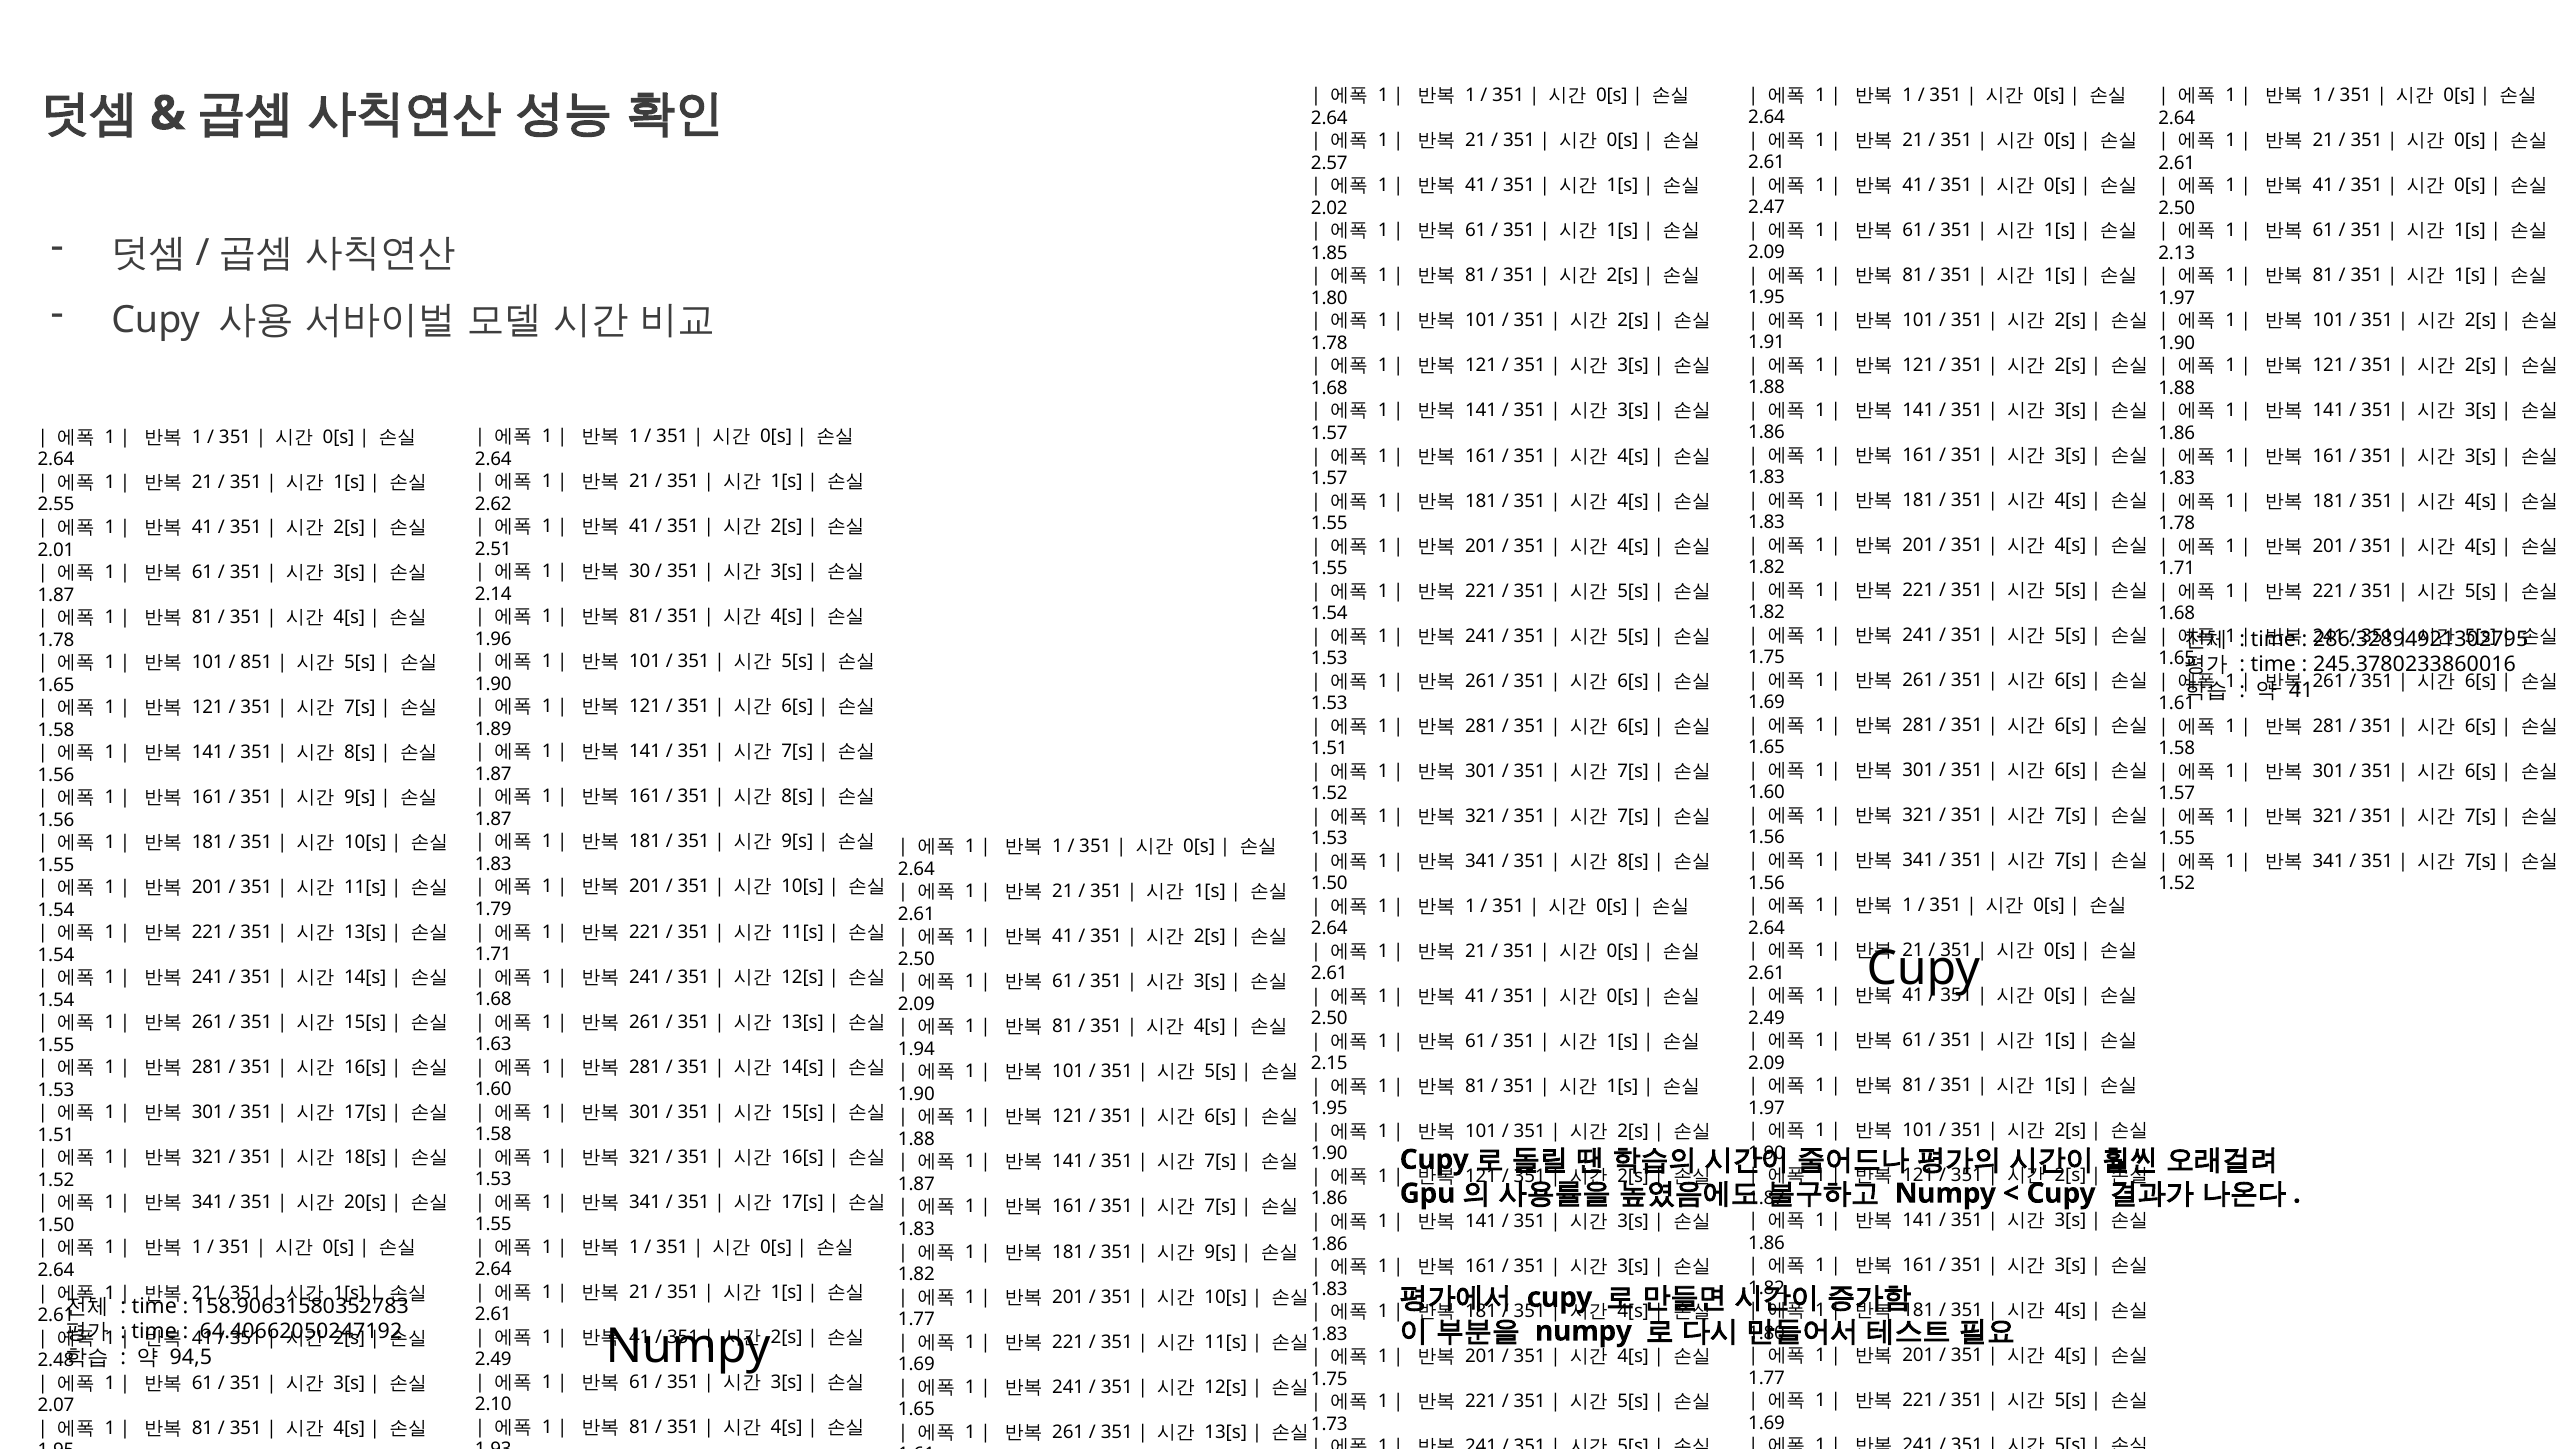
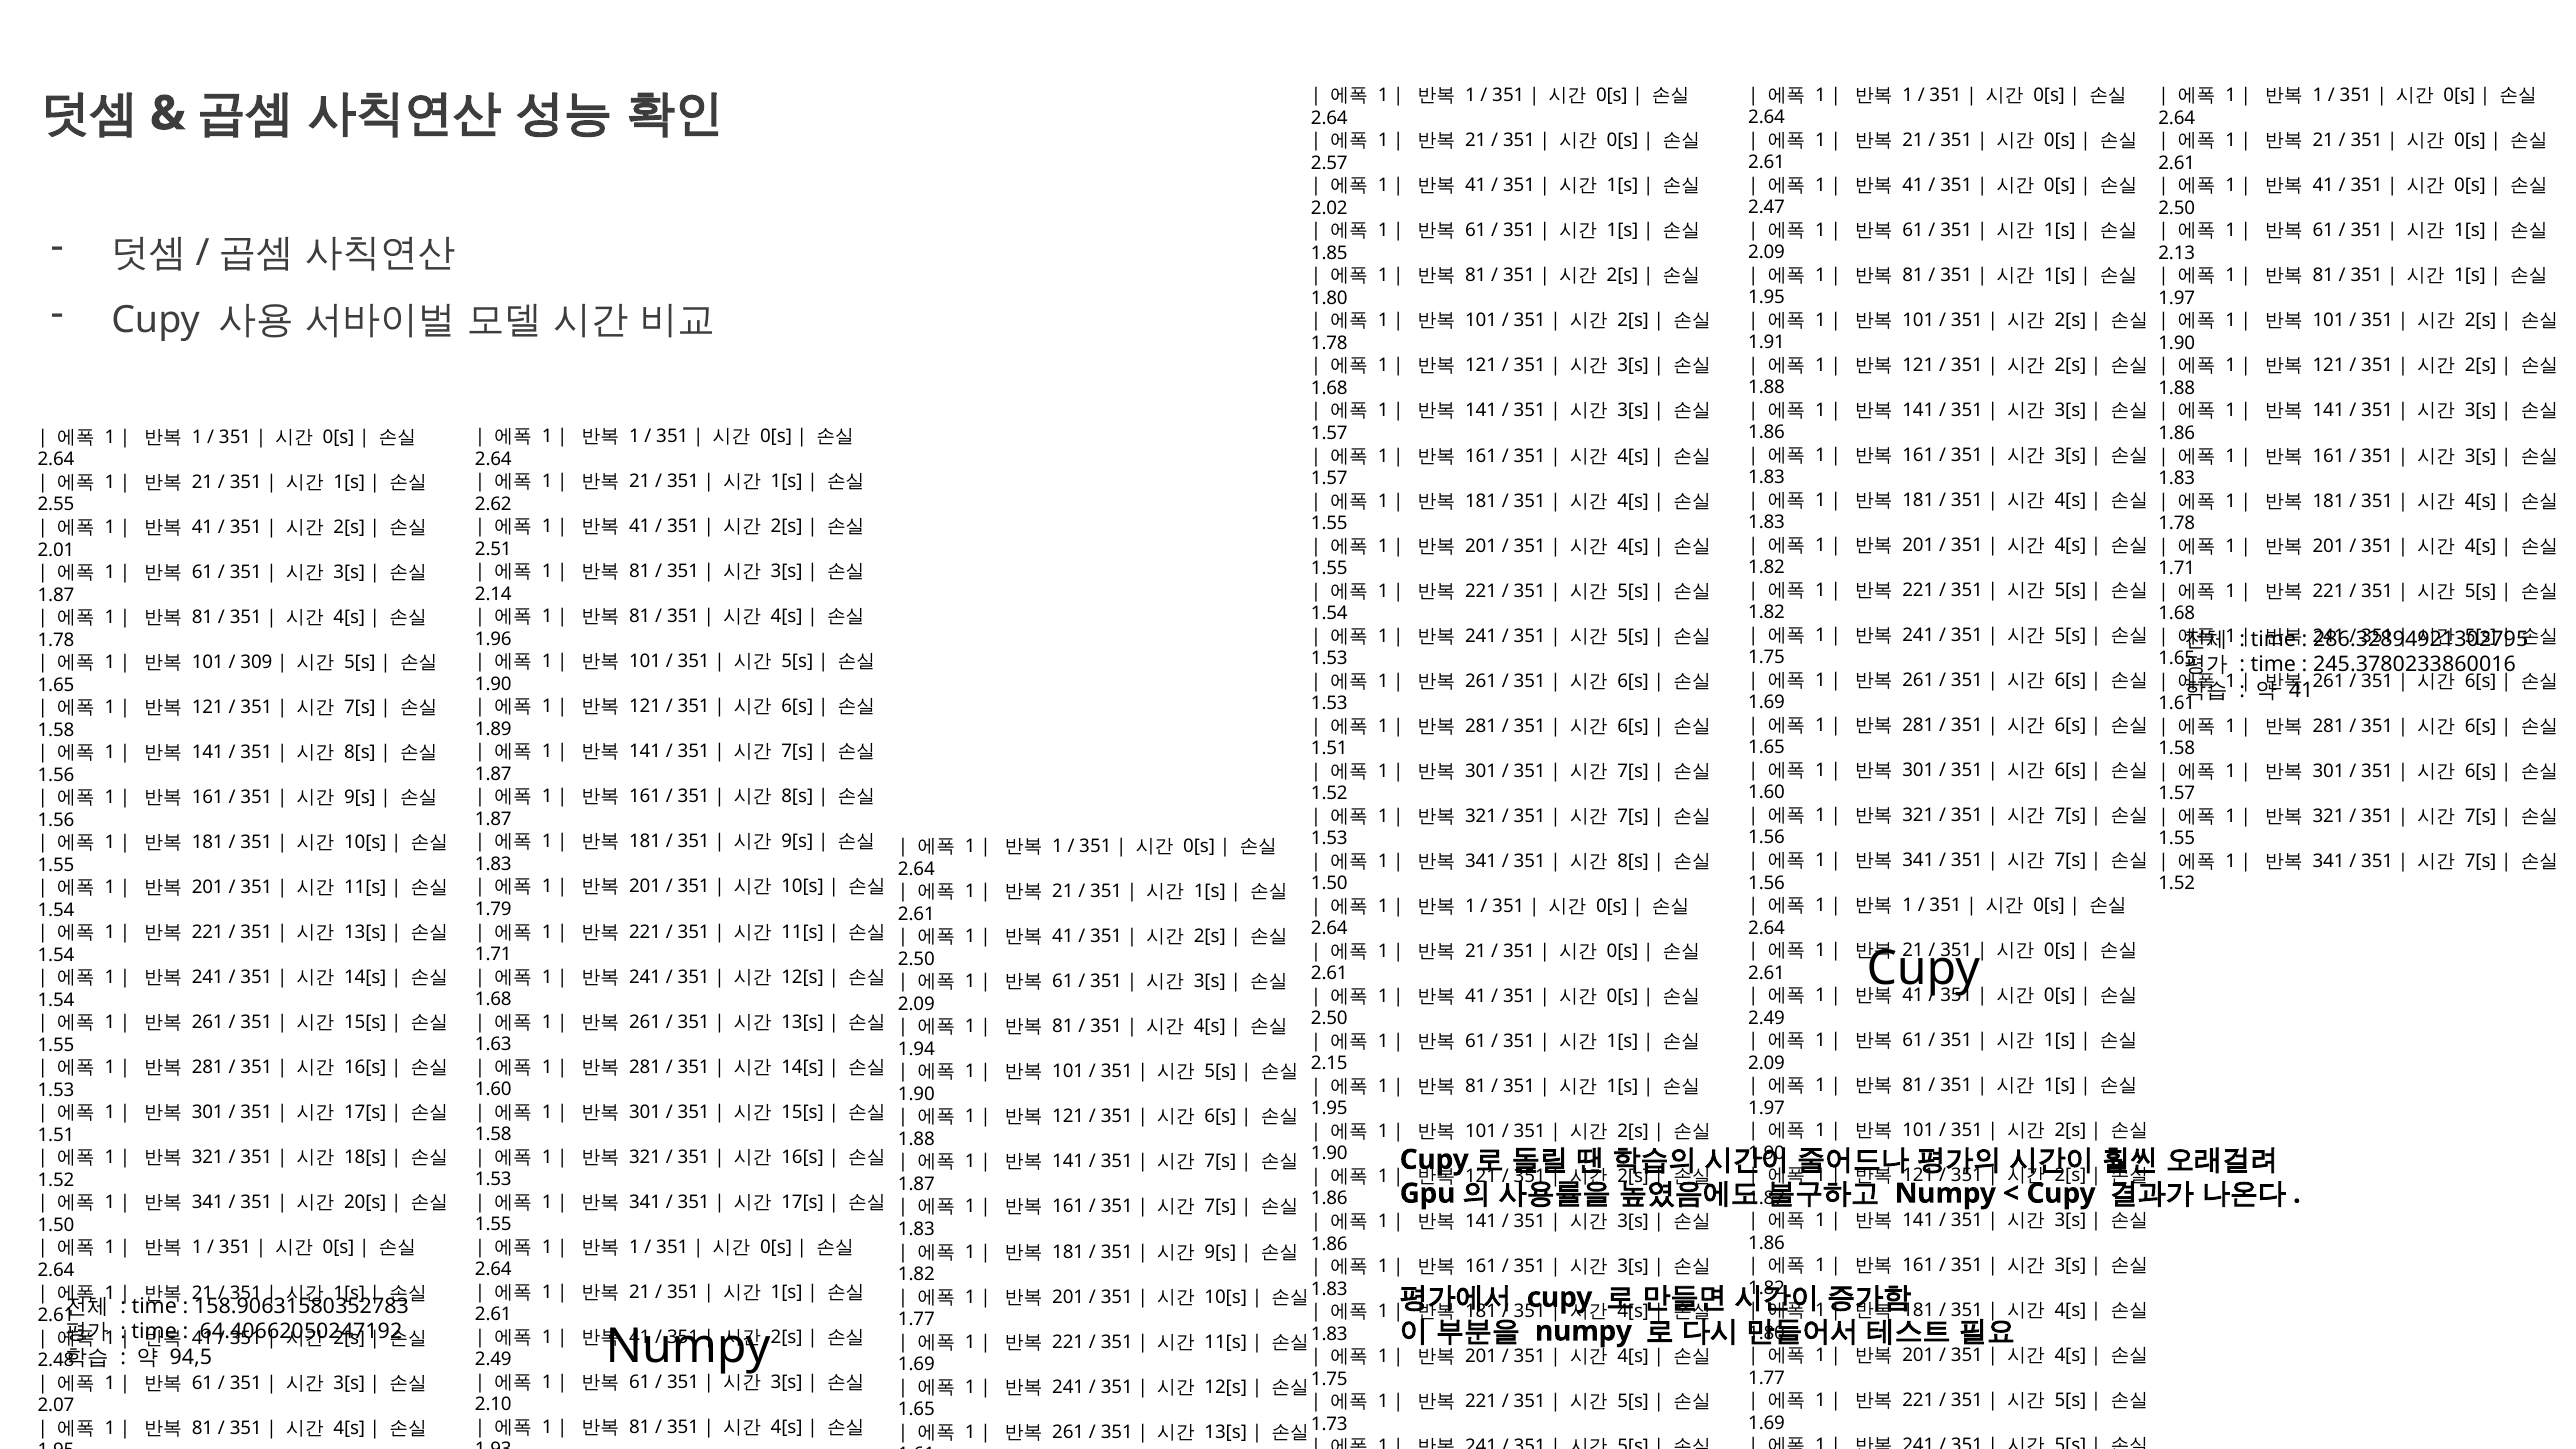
30 at (640, 572): 30 -> 81
851: 851 -> 309
